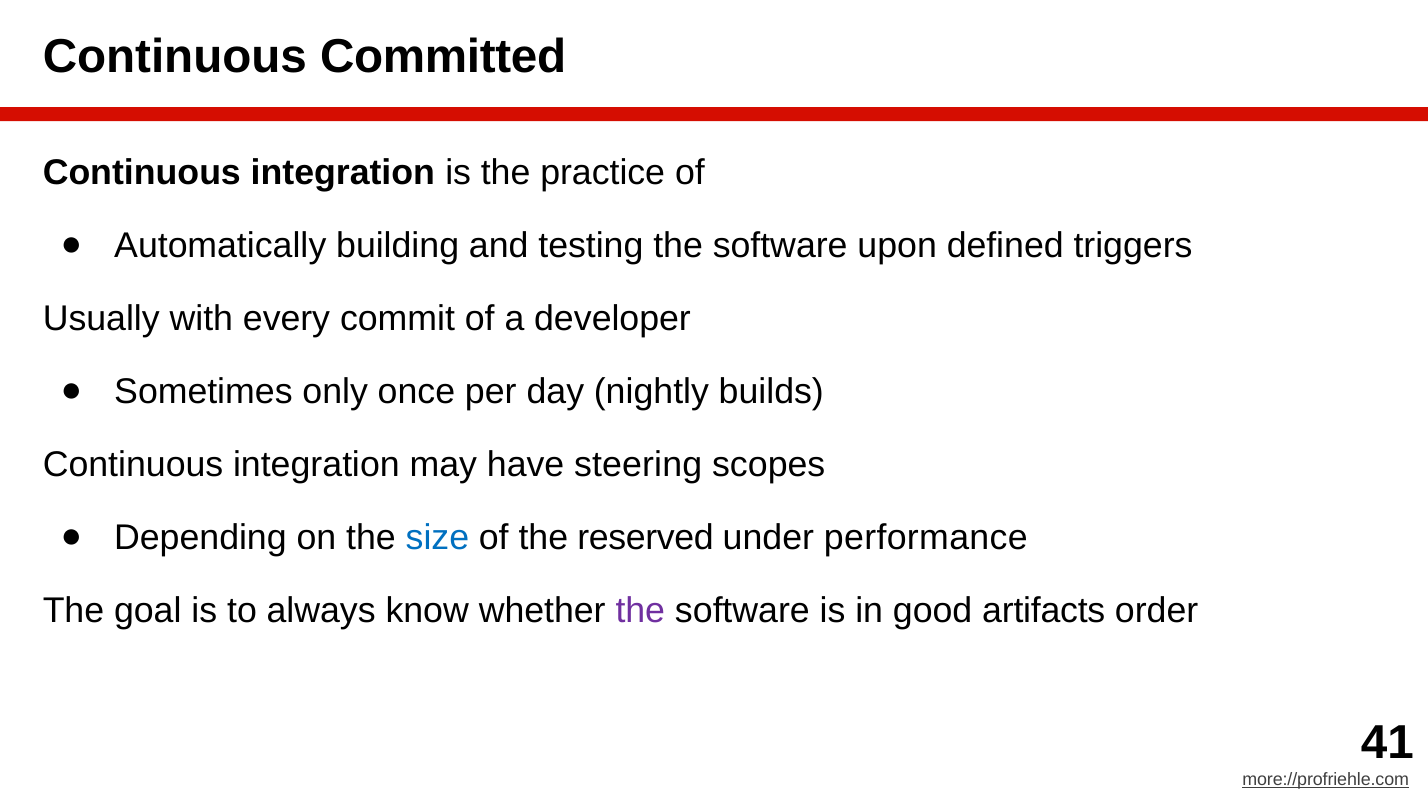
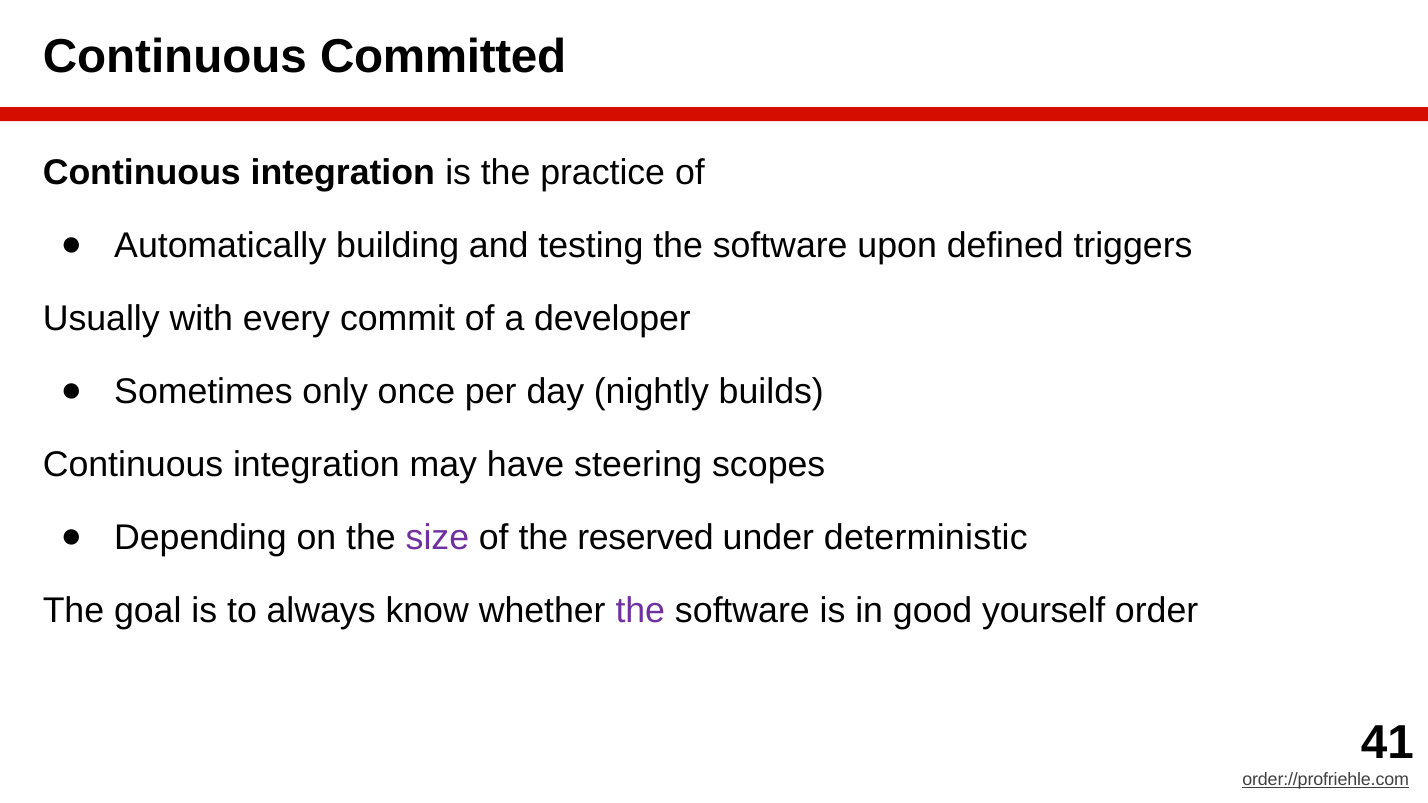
size colour: blue -> purple
performance: performance -> deterministic
artifacts: artifacts -> yourself
more://profriehle.com: more://profriehle.com -> order://profriehle.com
